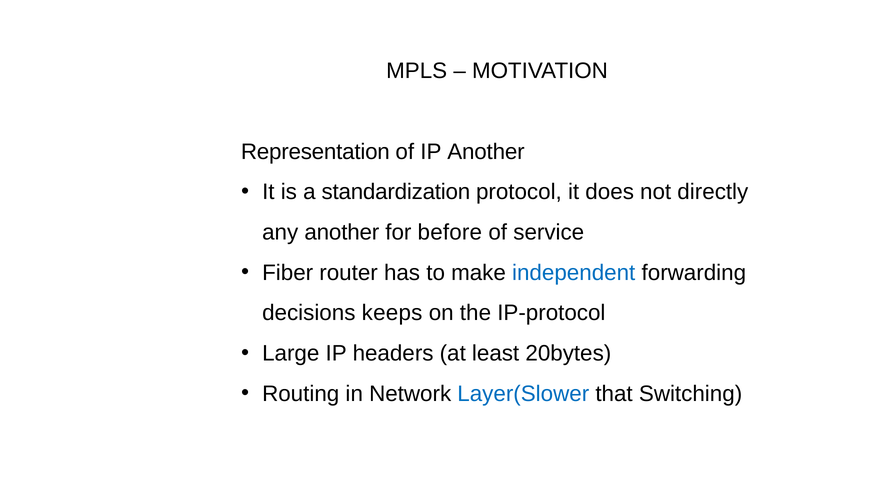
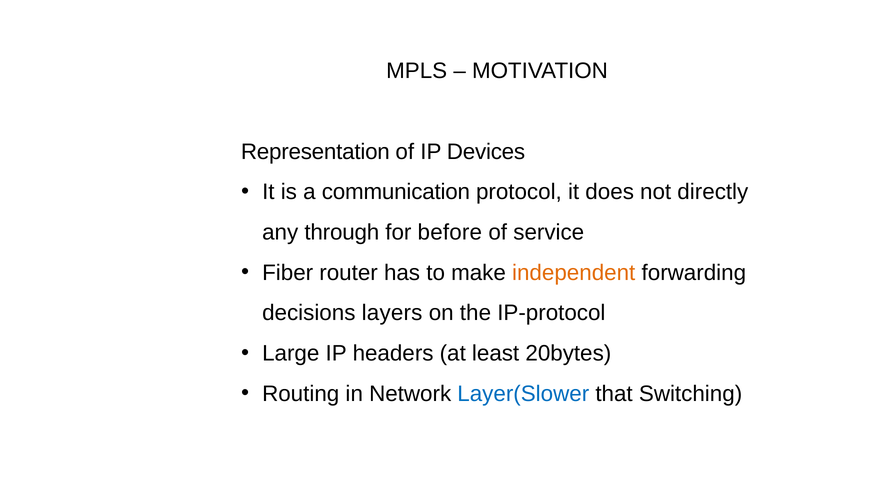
IP Another: Another -> Devices
standardization: standardization -> communication
any another: another -> through
independent colour: blue -> orange
keeps: keeps -> layers
